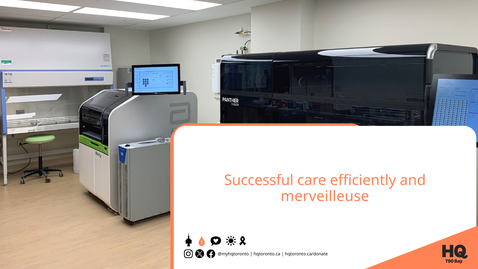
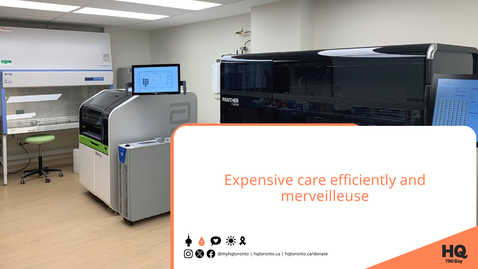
Successful: Successful -> Expensive
